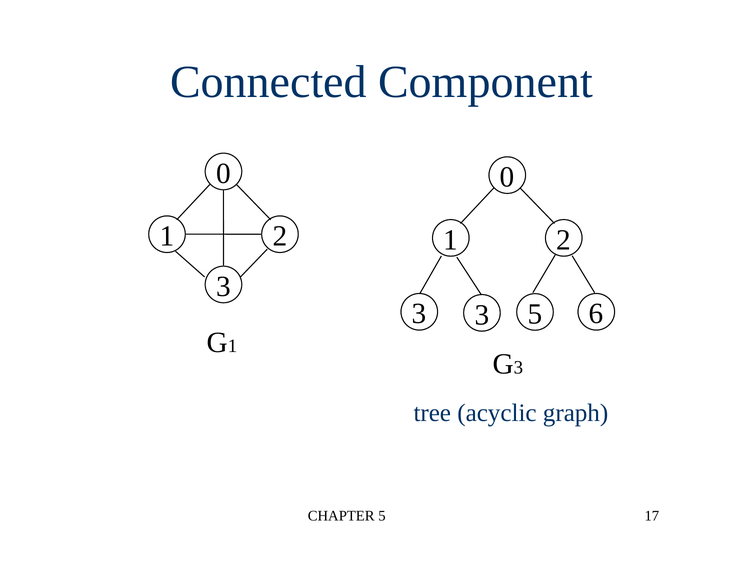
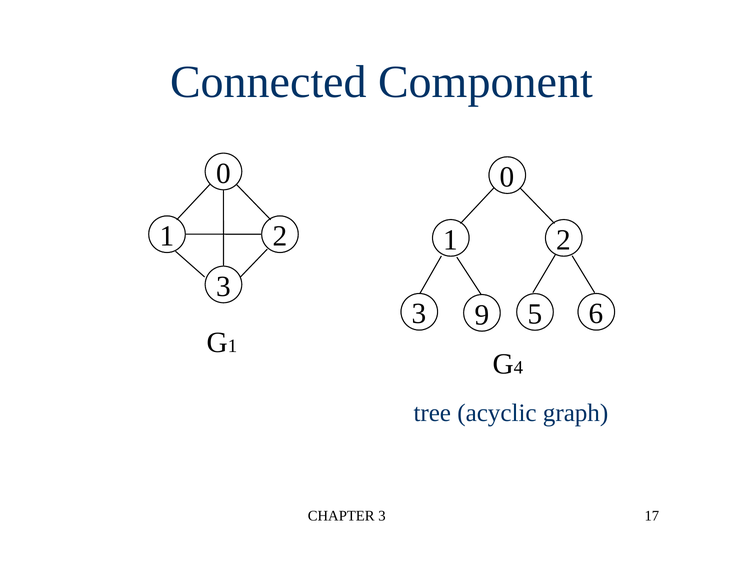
3 3: 3 -> 9
3 at (518, 368): 3 -> 4
CHAPTER 5: 5 -> 3
